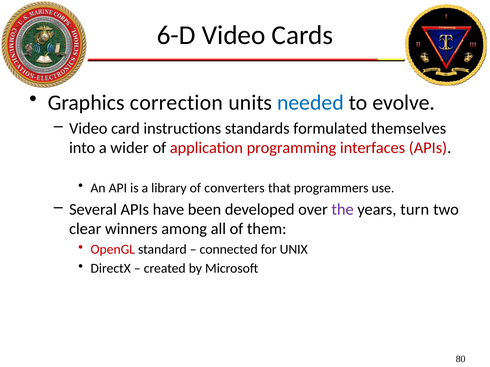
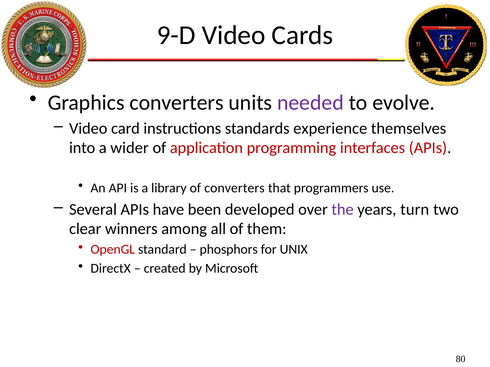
6-D: 6-D -> 9-D
Graphics correction: correction -> converters
needed colour: blue -> purple
formulated: formulated -> experience
connected: connected -> phosphors
